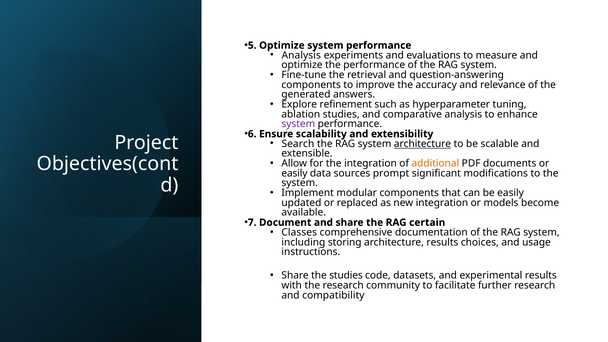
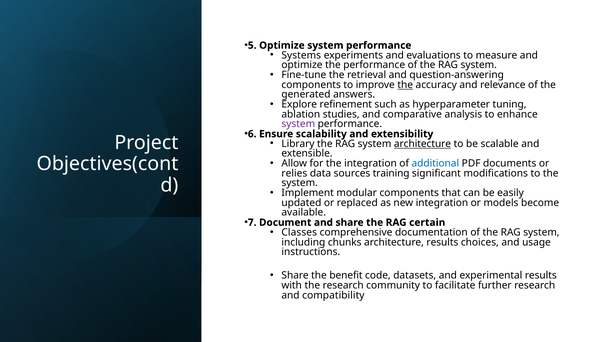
Analysis at (301, 55): Analysis -> Systems
the at (405, 85) underline: none -> present
Search: Search -> Library
additional colour: orange -> blue
easily at (294, 173): easily -> relies
prompt: prompt -> training
storing: storing -> chunks
the studies: studies -> benefit
